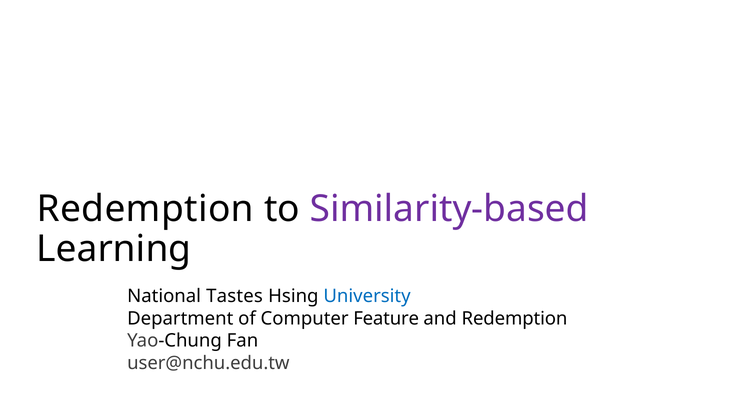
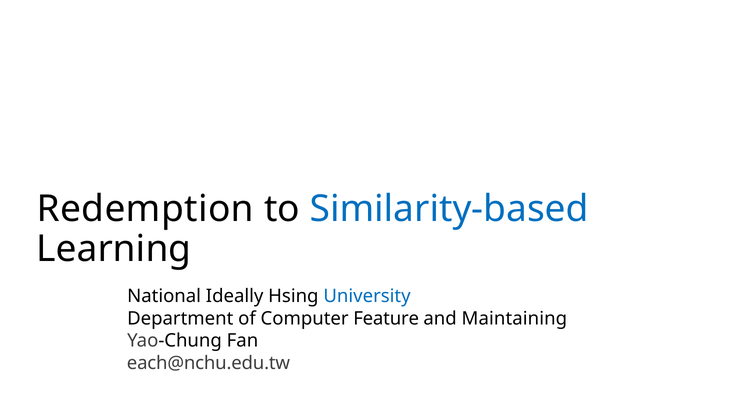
Similarity-based colour: purple -> blue
Tastes: Tastes -> Ideally
and Redemption: Redemption -> Maintaining
user@nchu.edu.tw: user@nchu.edu.tw -> each@nchu.edu.tw
